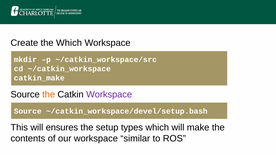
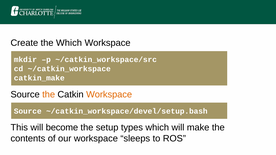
Workspace at (109, 95) colour: purple -> orange
ensures: ensures -> become
similar: similar -> sleeps
